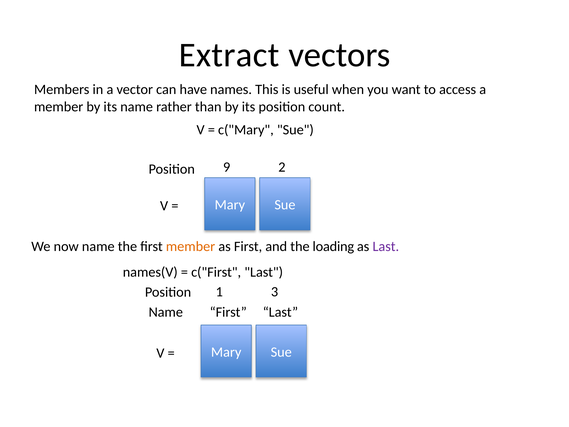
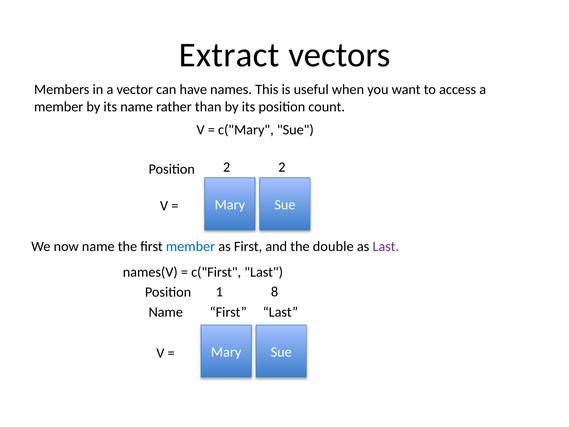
Position 9: 9 -> 2
member at (191, 246) colour: orange -> blue
loading: loading -> double
3: 3 -> 8
